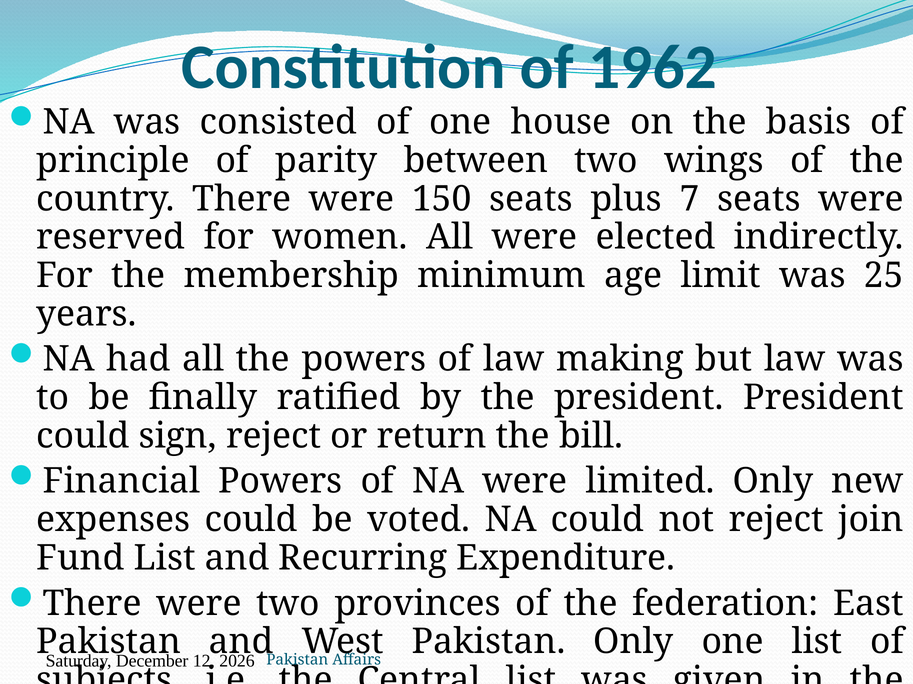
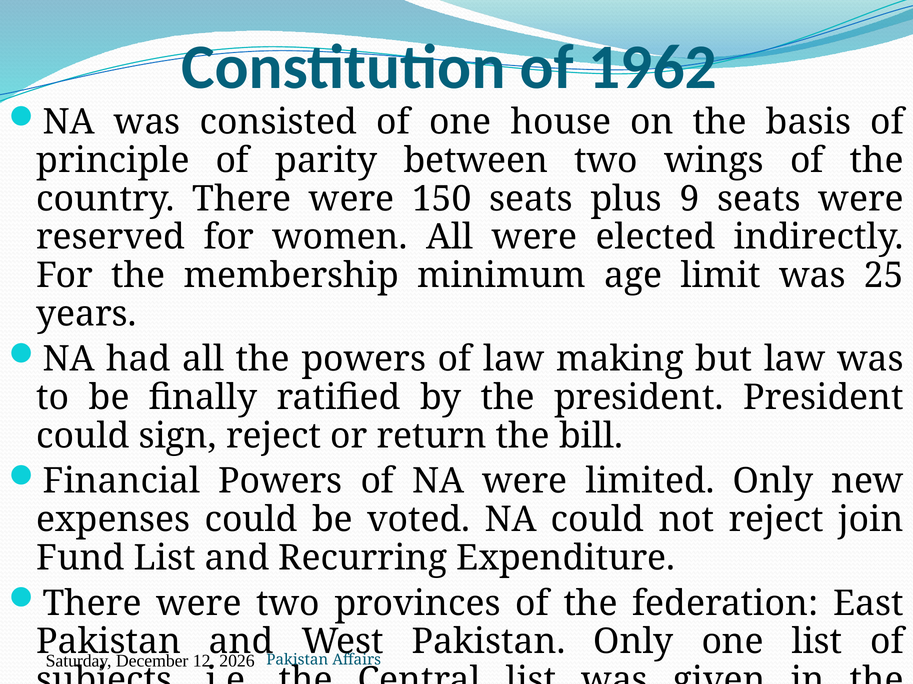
7: 7 -> 9
